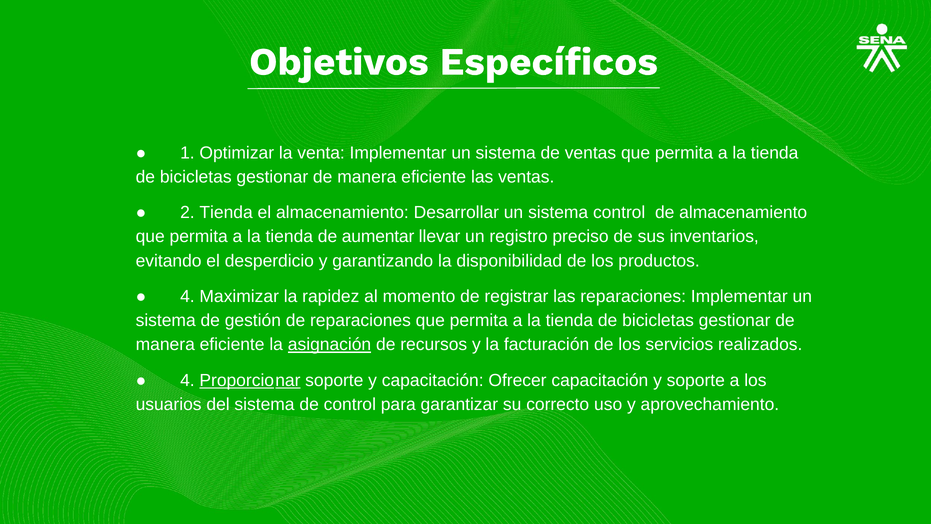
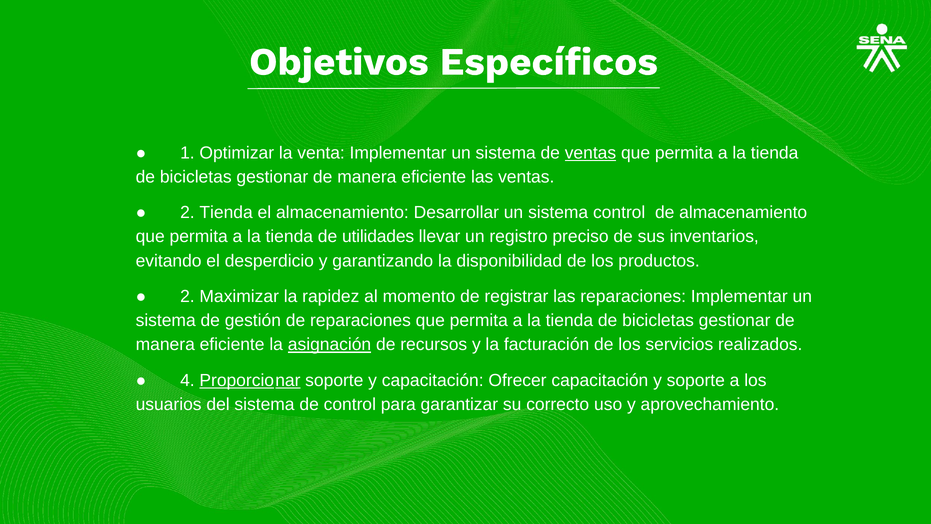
ventas at (590, 153) underline: none -> present
aumentar: aumentar -> utilidades
4 at (187, 296): 4 -> 2
